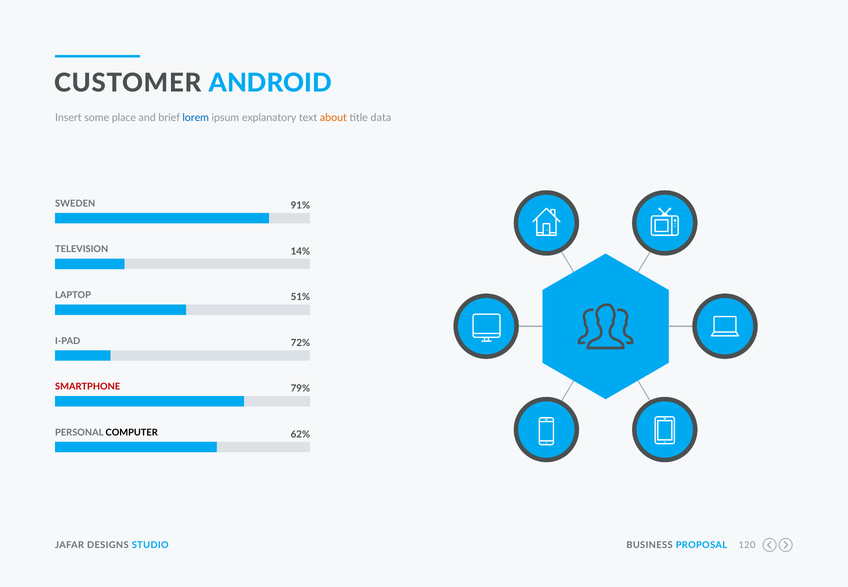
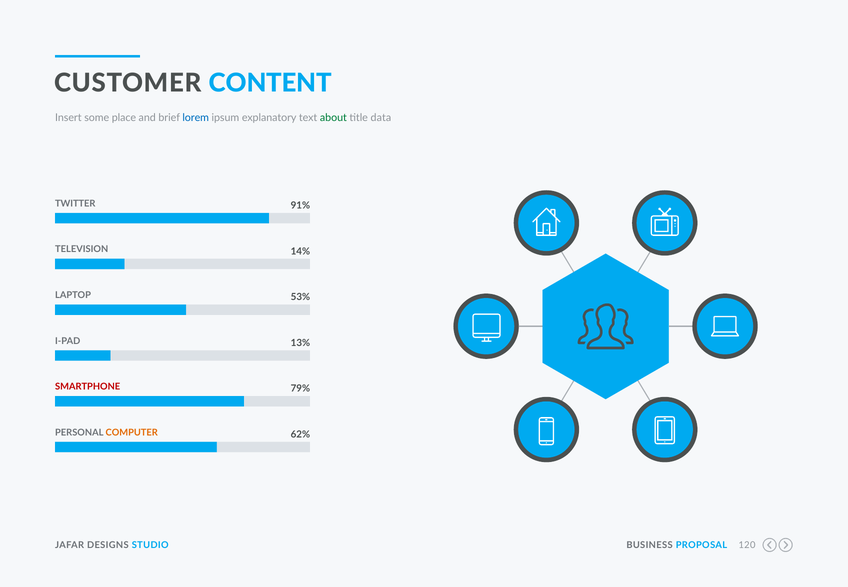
ANDROID: ANDROID -> CONTENT
about colour: orange -> green
SWEDEN: SWEDEN -> TWITTER
51%: 51% -> 53%
72%: 72% -> 13%
COMPUTER colour: black -> orange
